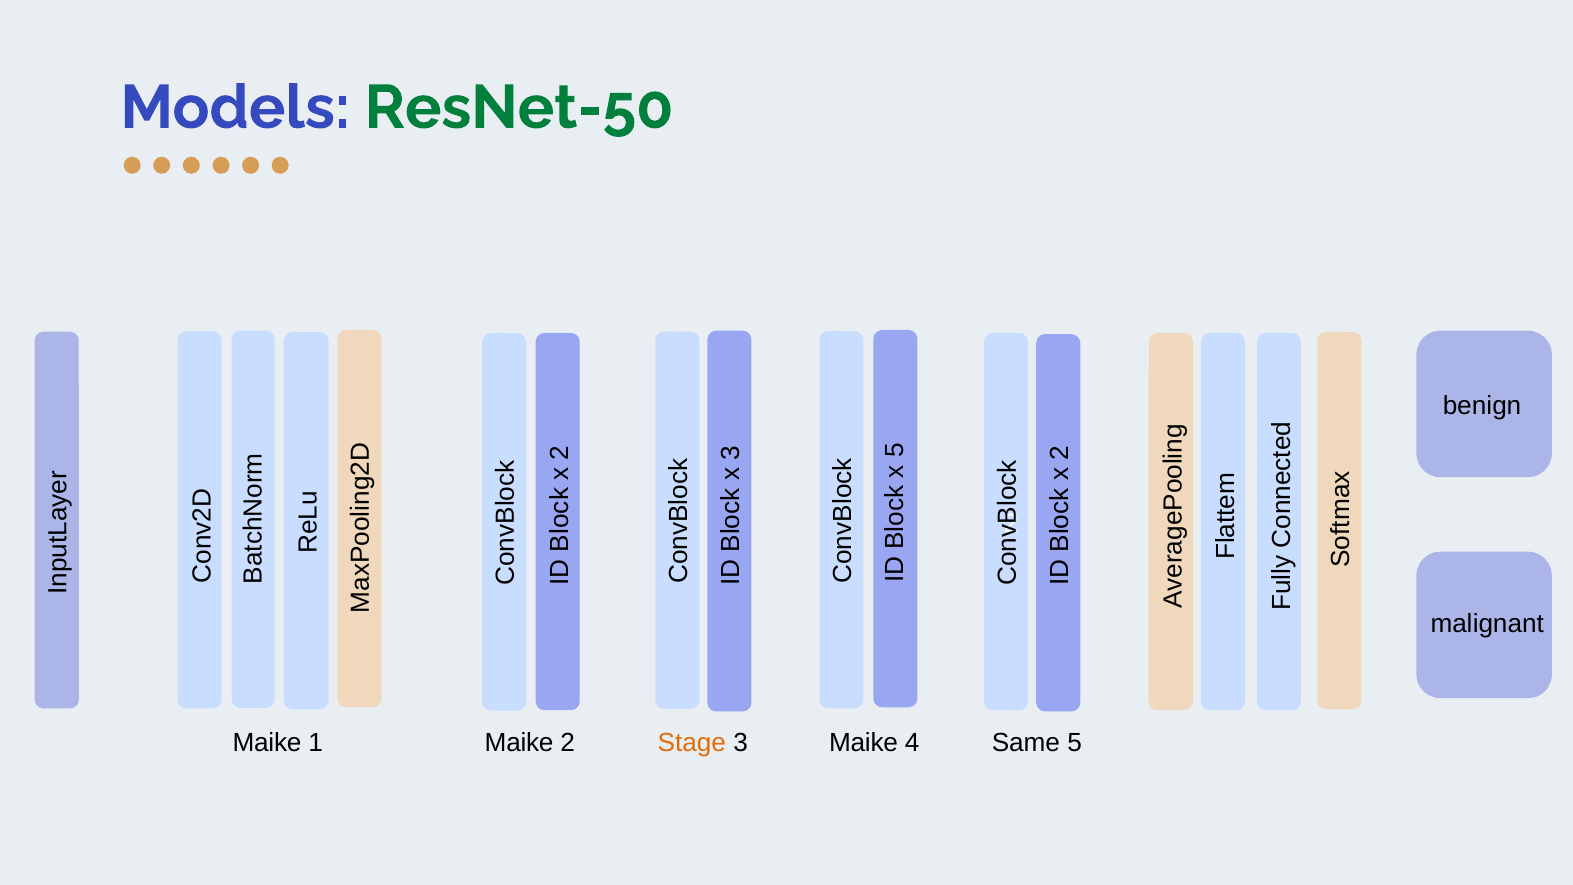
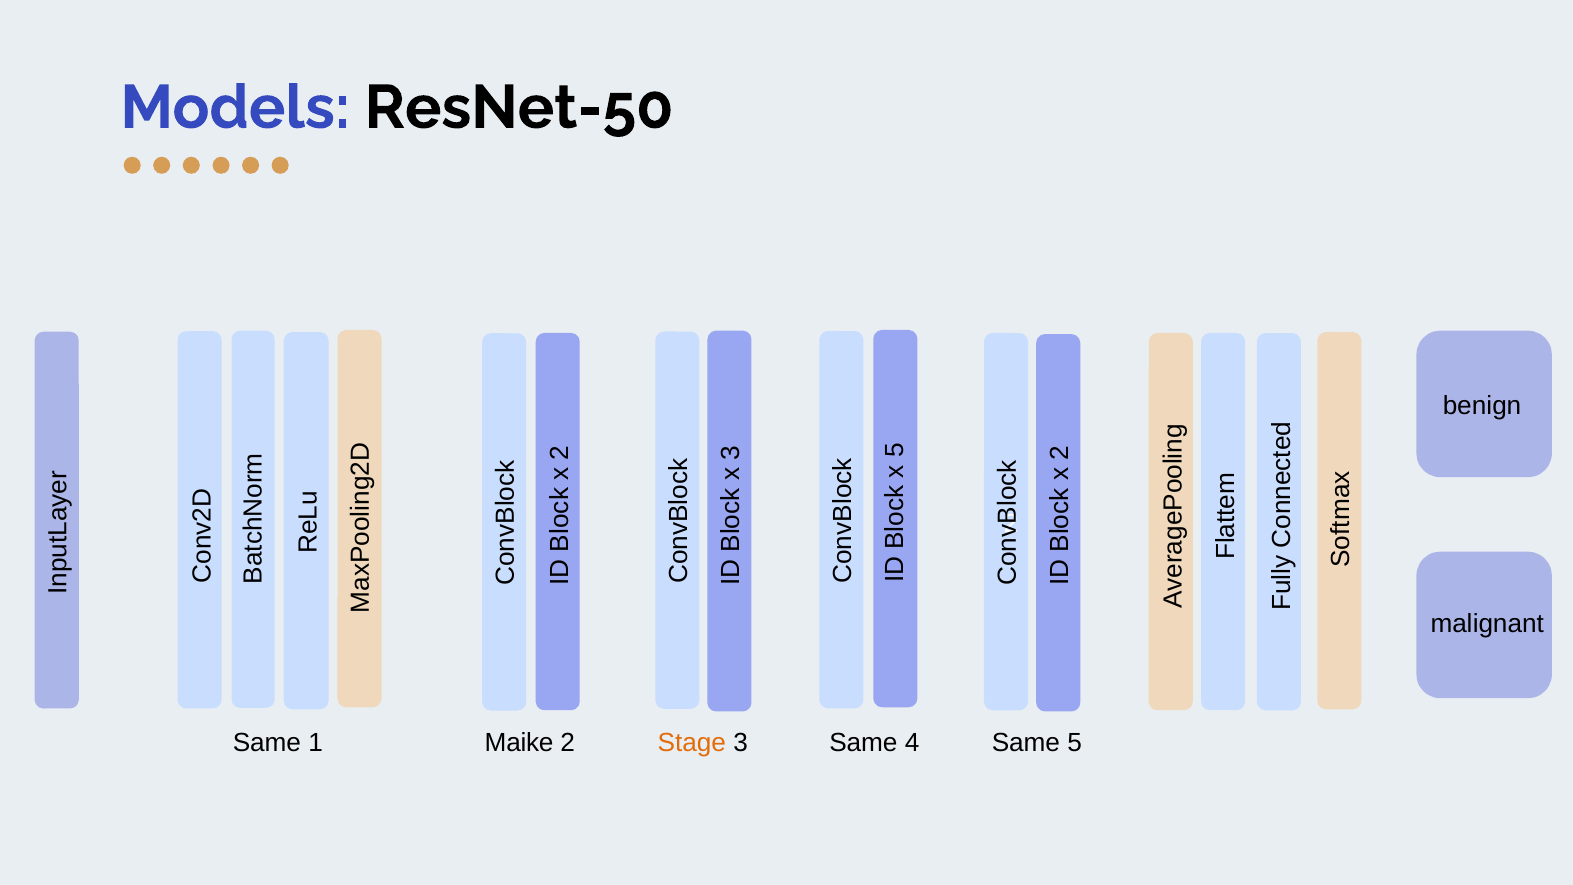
ResNet-50 colour: green -> black
Maike at (267, 742): Maike -> Same
3 Maike: Maike -> Same
